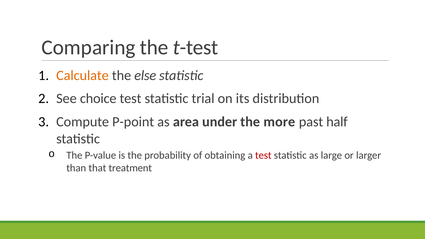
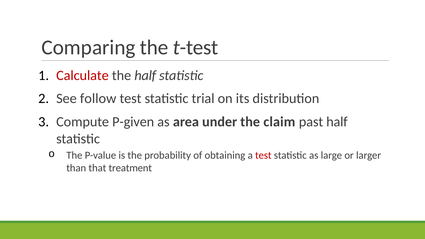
Calculate colour: orange -> red
the else: else -> half
choice: choice -> follow
P-point: P-point -> P-given
more: more -> claim
